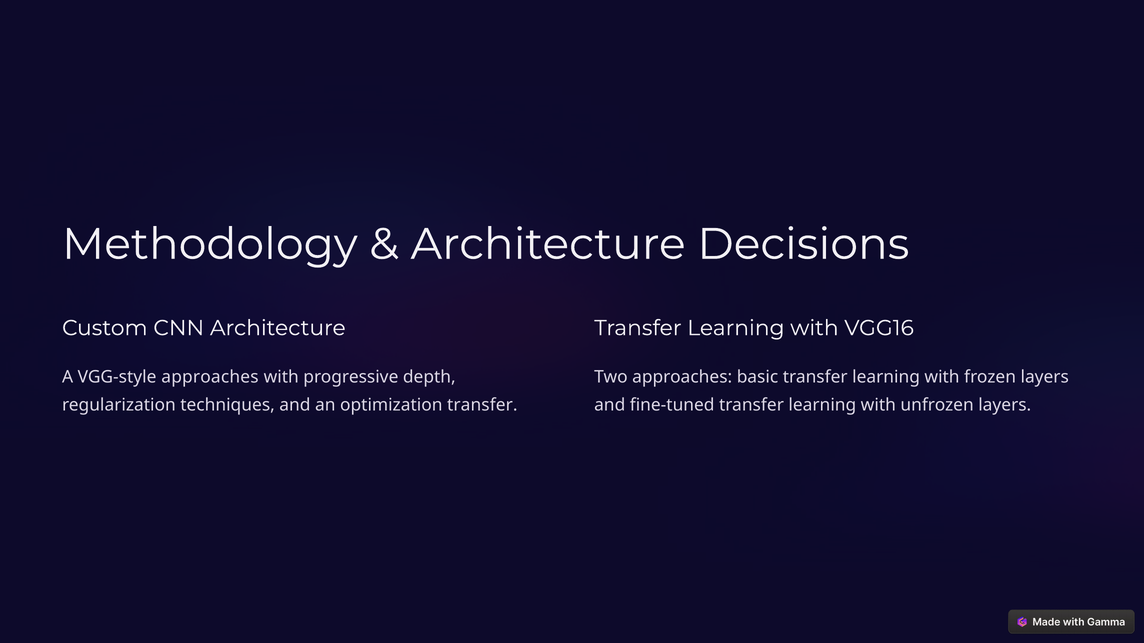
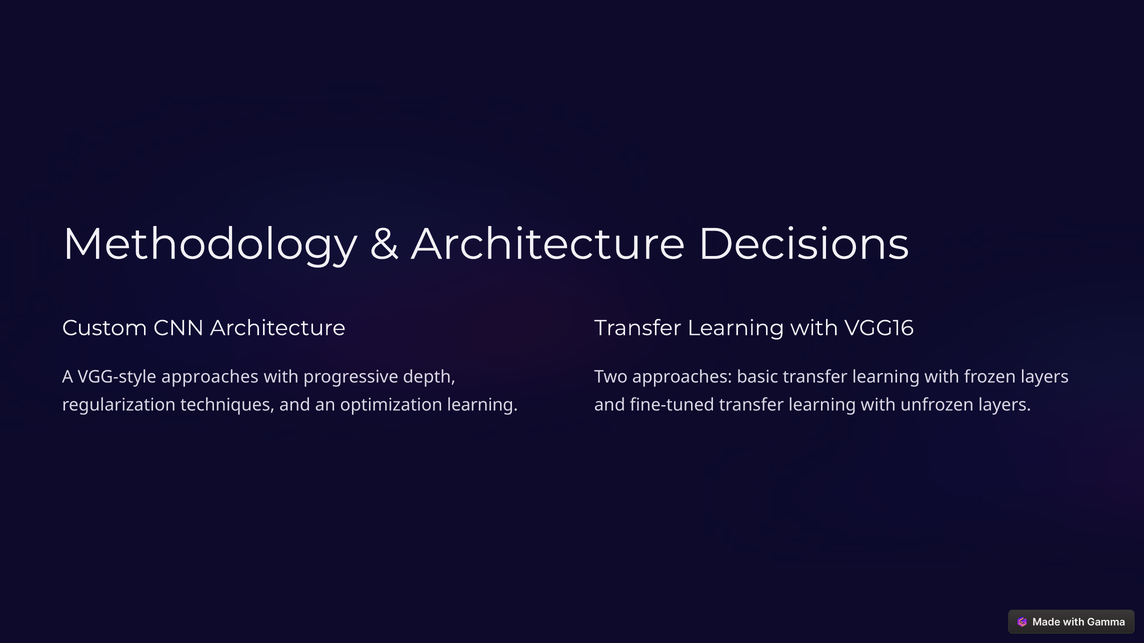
optimization transfer: transfer -> learning
